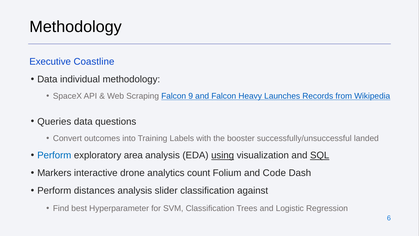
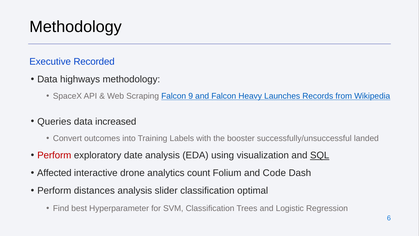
Coastline: Coastline -> Recorded
individual: individual -> highways
questions: questions -> increased
Perform at (54, 155) colour: blue -> red
area: area -> date
using underline: present -> none
Markers: Markers -> Affected
against: against -> optimal
